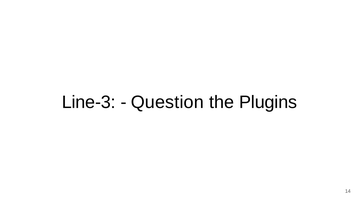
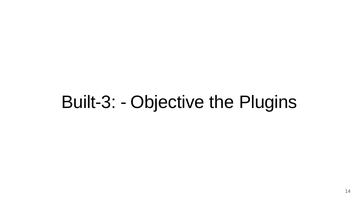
Line-3: Line-3 -> Built-3
Question: Question -> Objective
